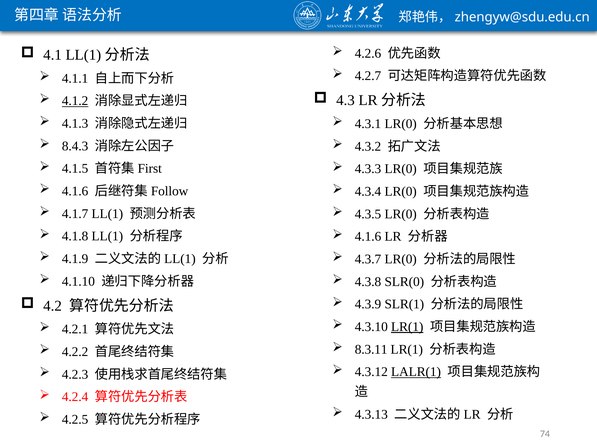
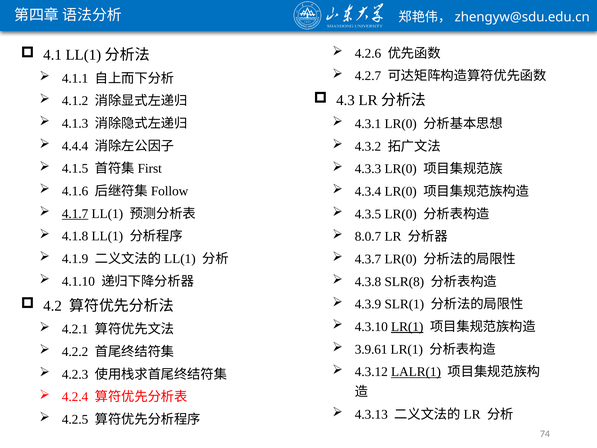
4.1.2 underline: present -> none
8.4.3: 8.4.3 -> 4.4.4
4.1.7 underline: none -> present
4.1.6 at (368, 236): 4.1.6 -> 8.0.7
SLR(0: SLR(0 -> SLR(8
8.3.11: 8.3.11 -> 3.9.61
